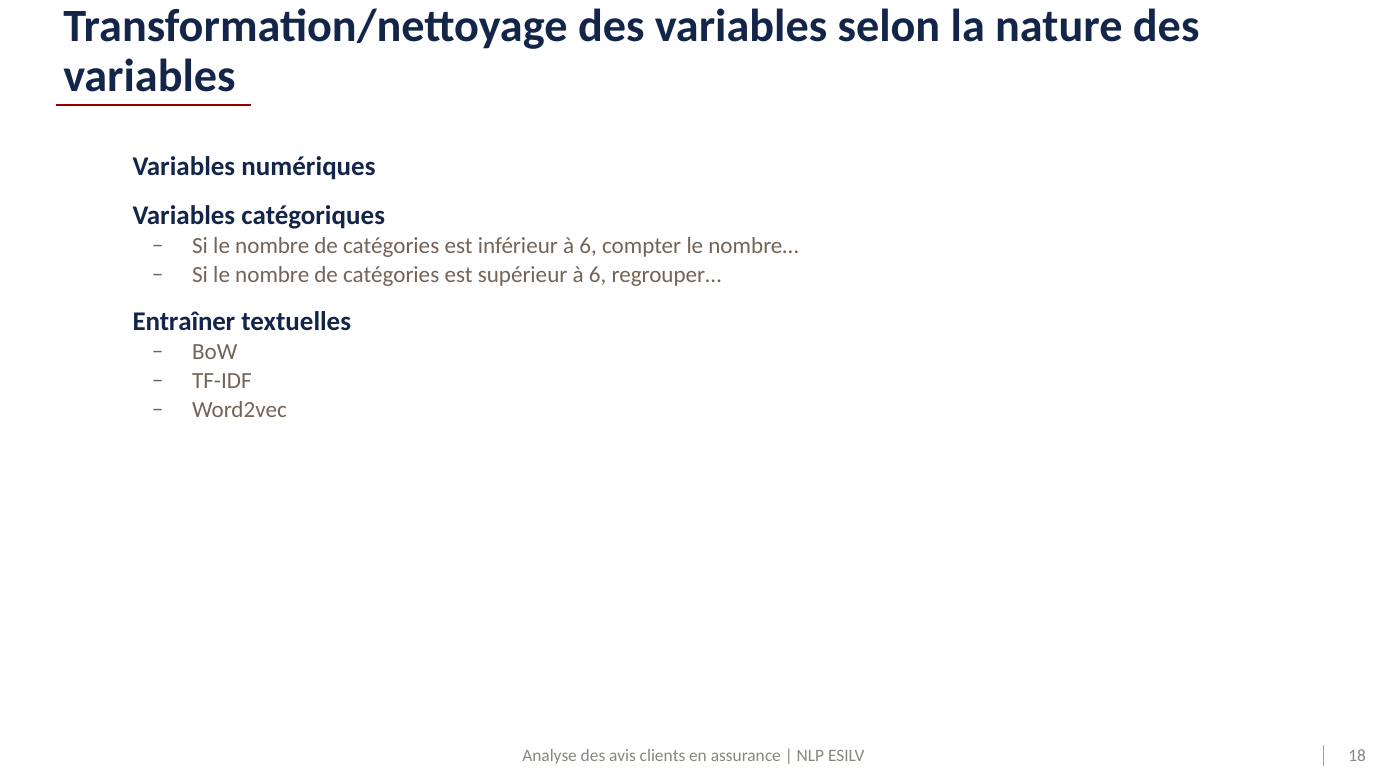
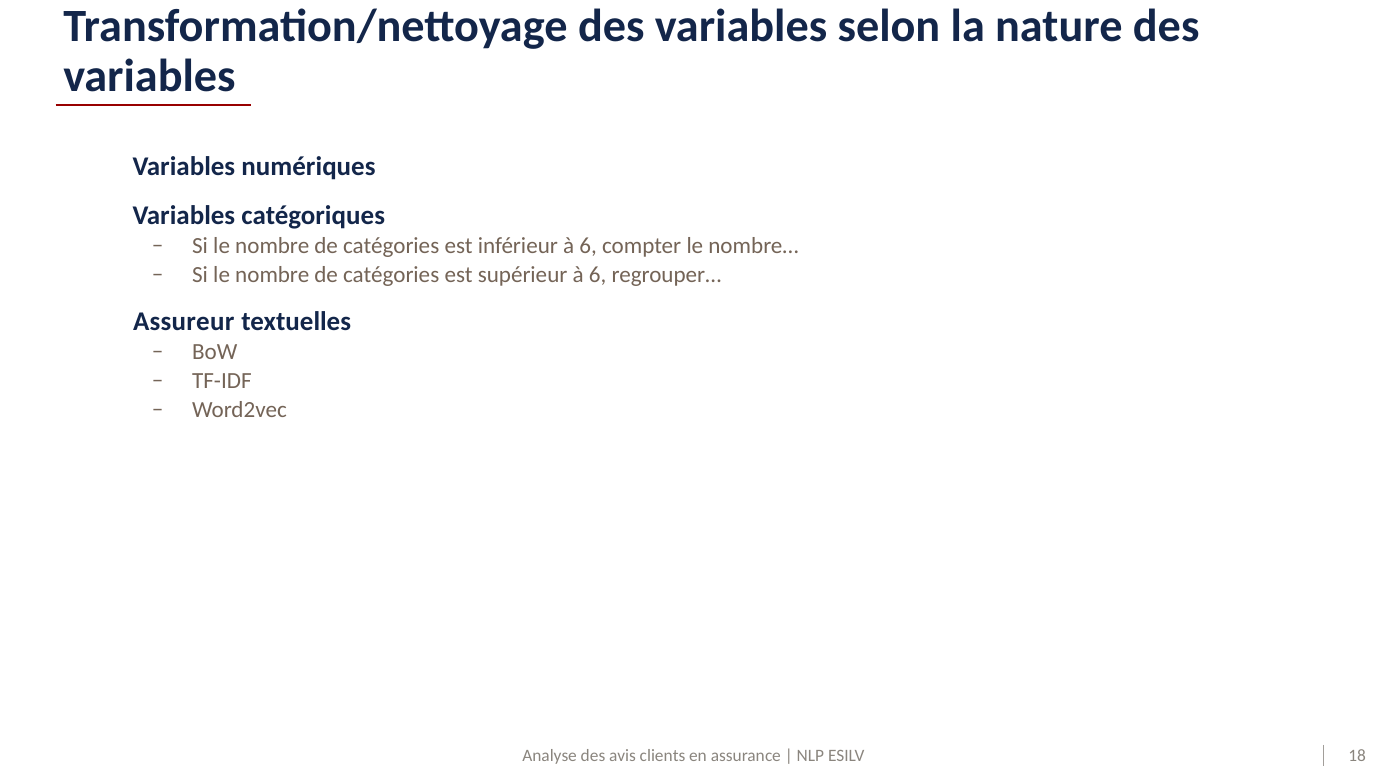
Entraîner: Entraîner -> Assureur
